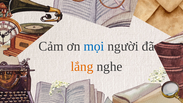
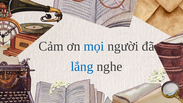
lắng colour: orange -> blue
